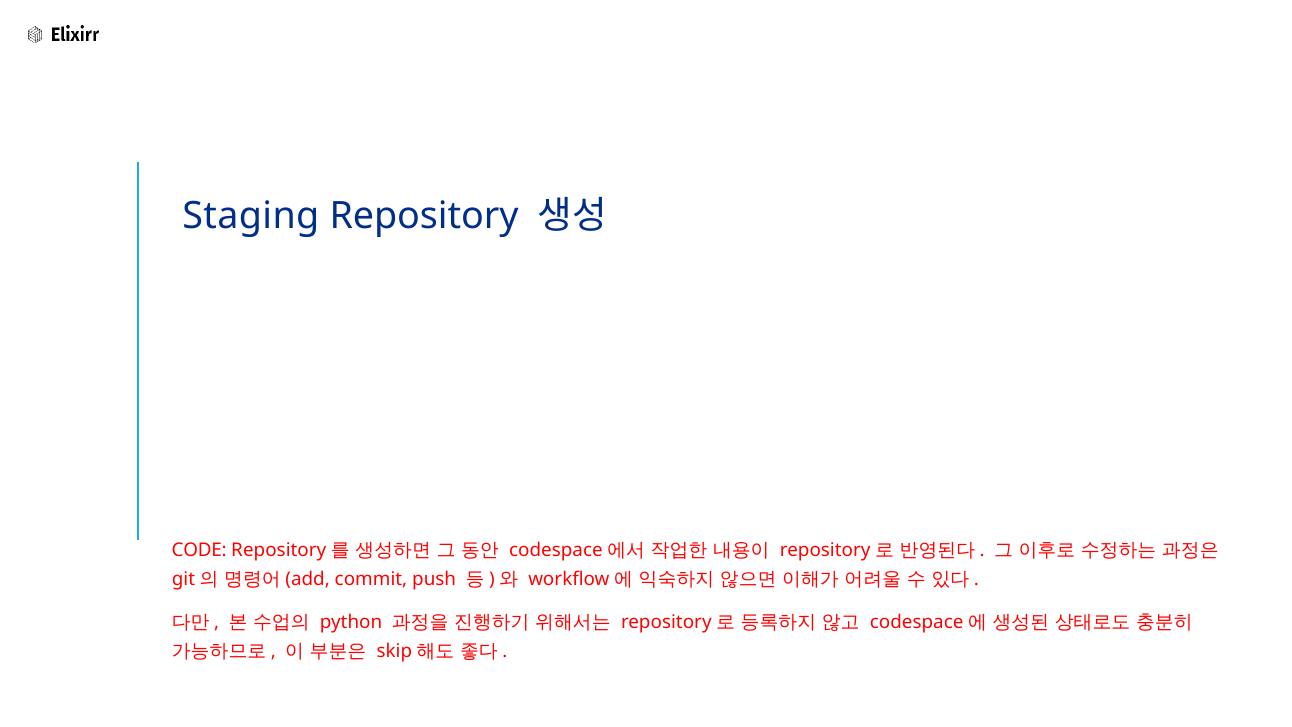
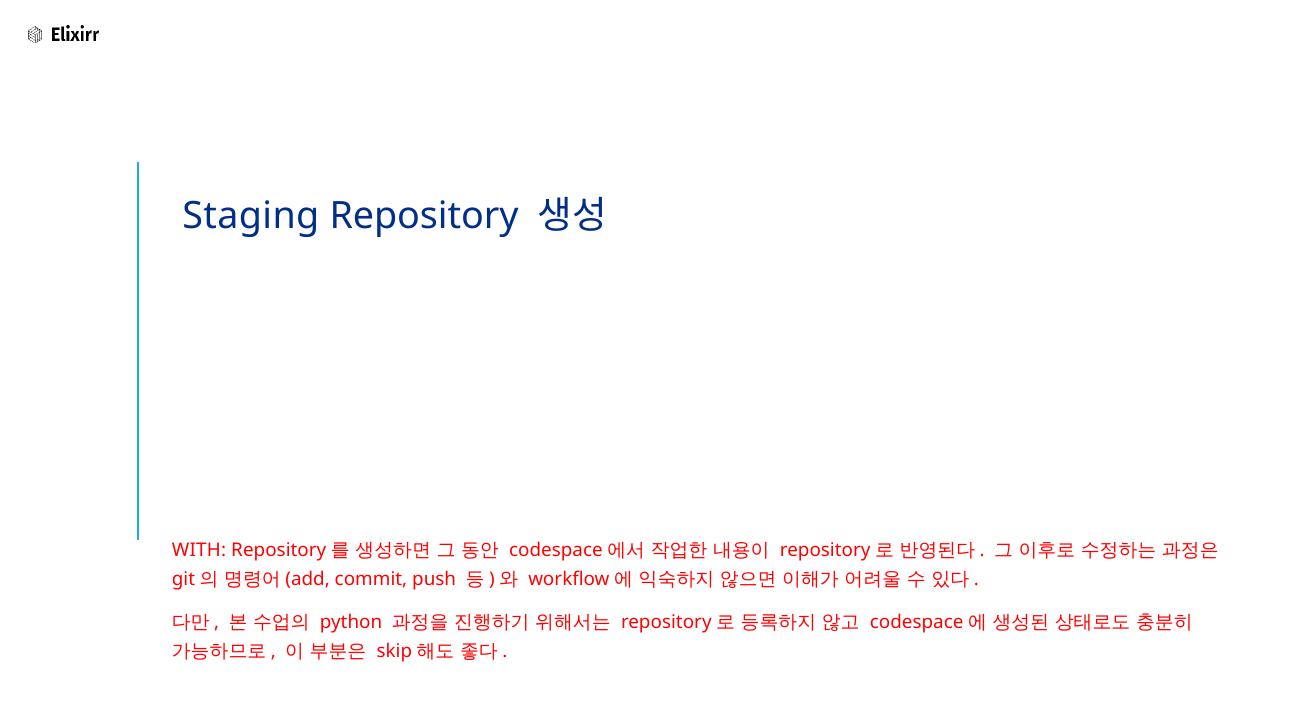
CODE: CODE -> WITH
